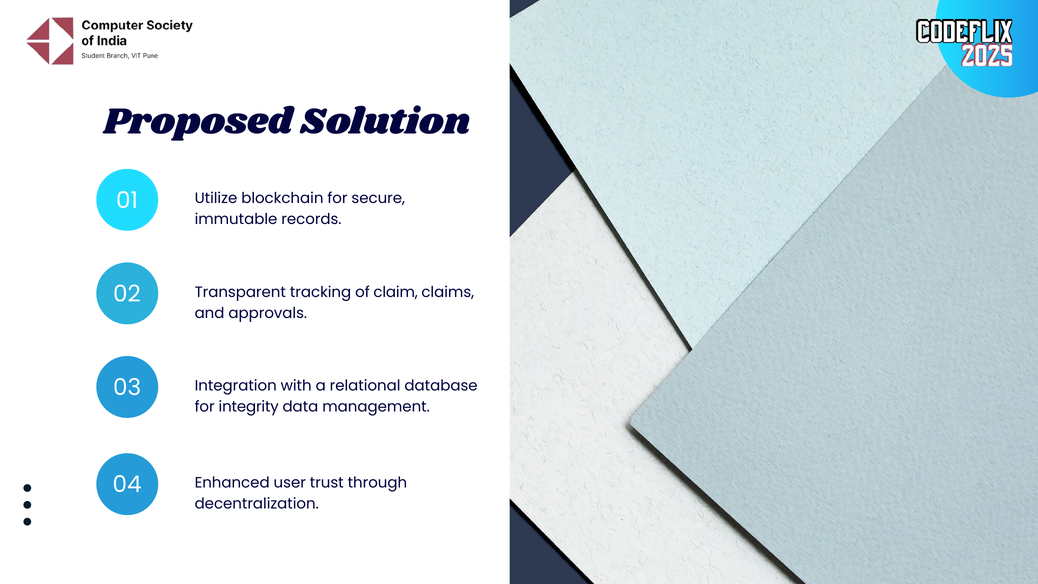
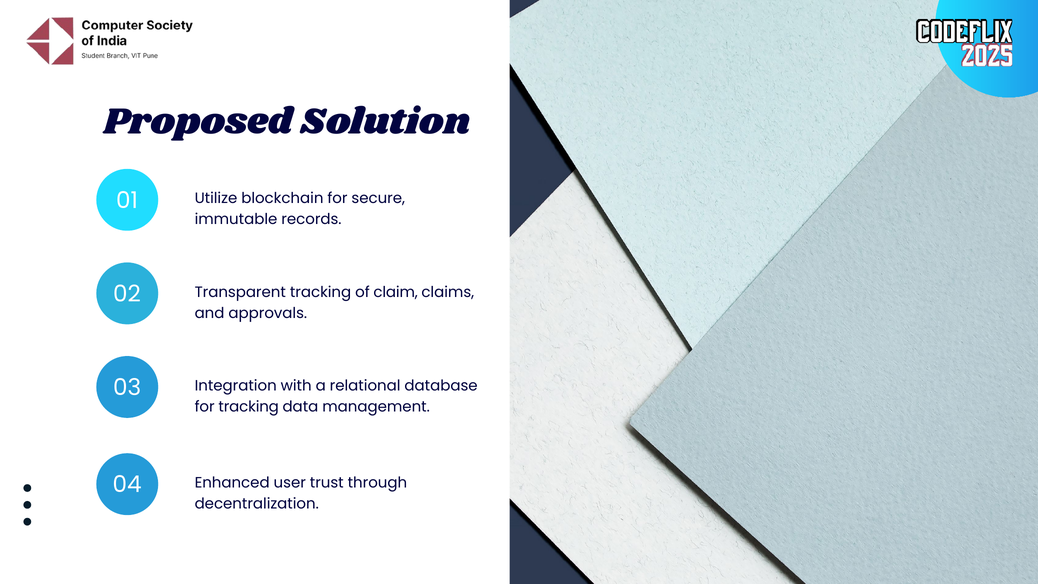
for integrity: integrity -> tracking
